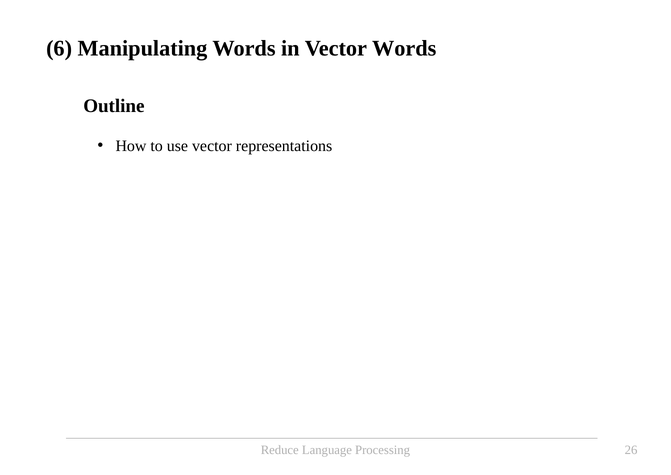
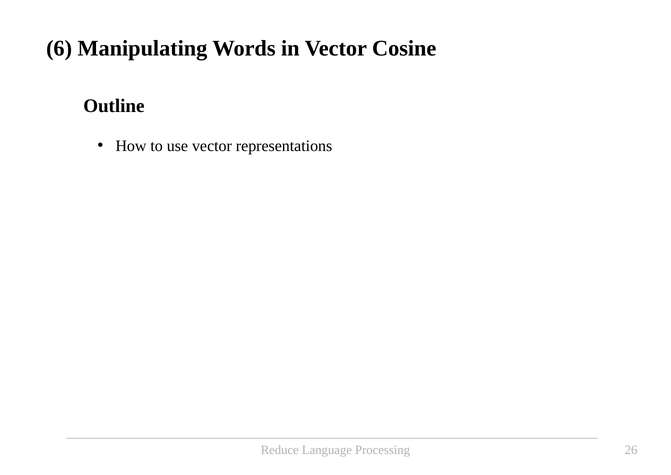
Vector Words: Words -> Cosine
